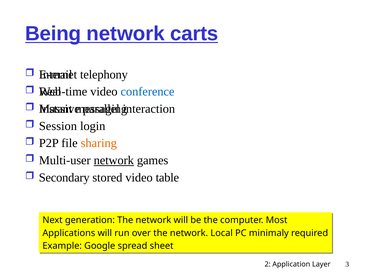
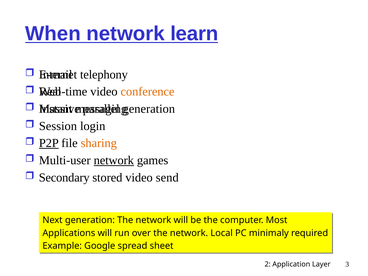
Being: Being -> When
carts: carts -> learn
conference colour: blue -> orange
interaction at (149, 109): interaction -> generation
P2P underline: none -> present
table: table -> send
